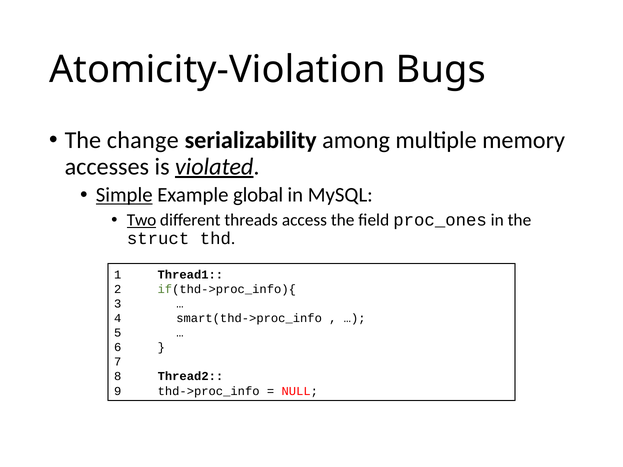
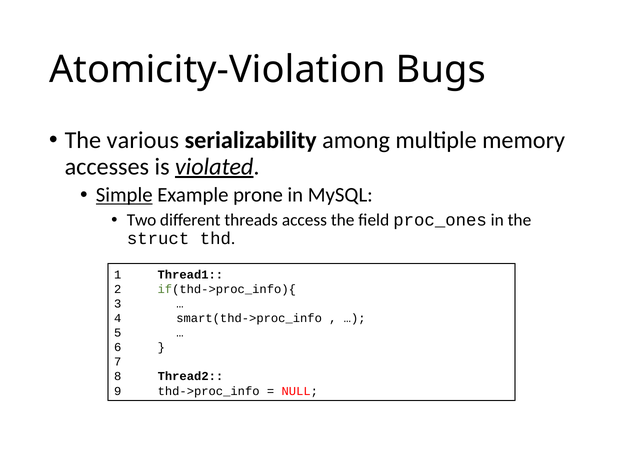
change: change -> various
global: global -> prone
Two underline: present -> none
